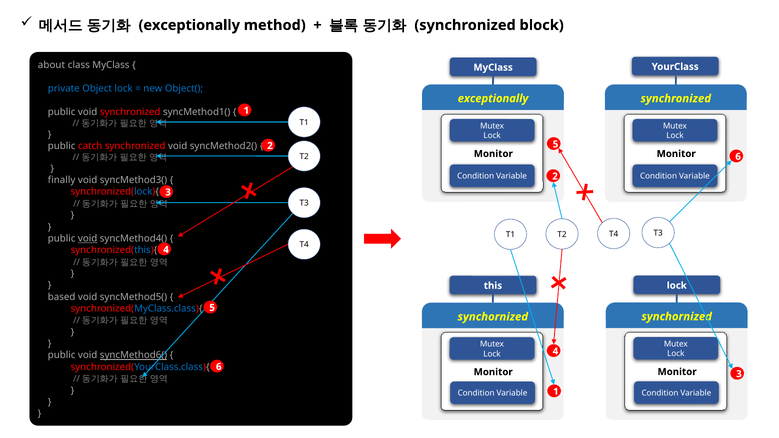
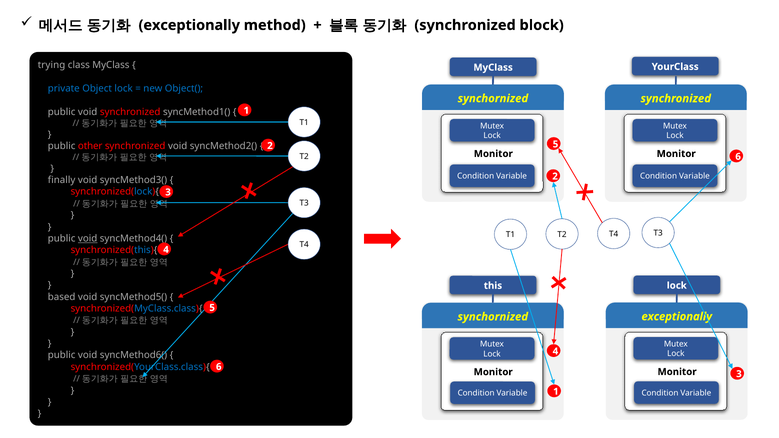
about: about -> trying
exceptionally at (493, 99): exceptionally -> synchornized
catch: catch -> other
synchornized at (677, 317): synchornized -> exceptionally
syncMethod6( underline: present -> none
